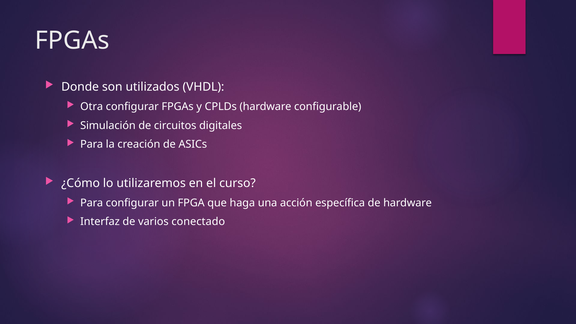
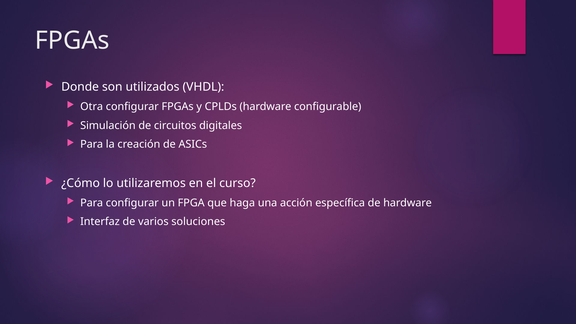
conectado: conectado -> soluciones
